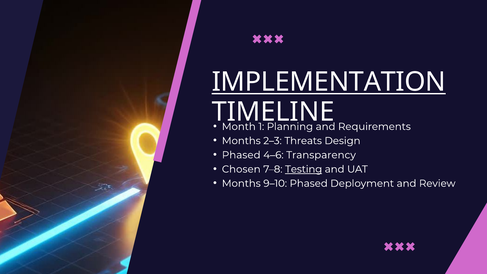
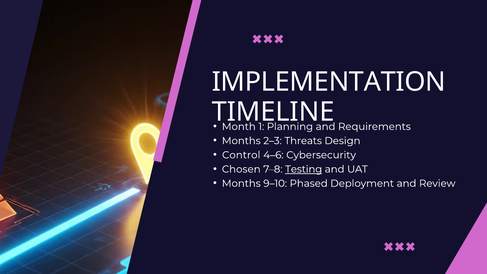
IMPLEMENTATION underline: present -> none
Phased at (241, 155): Phased -> Control
Transparency: Transparency -> Cybersecurity
